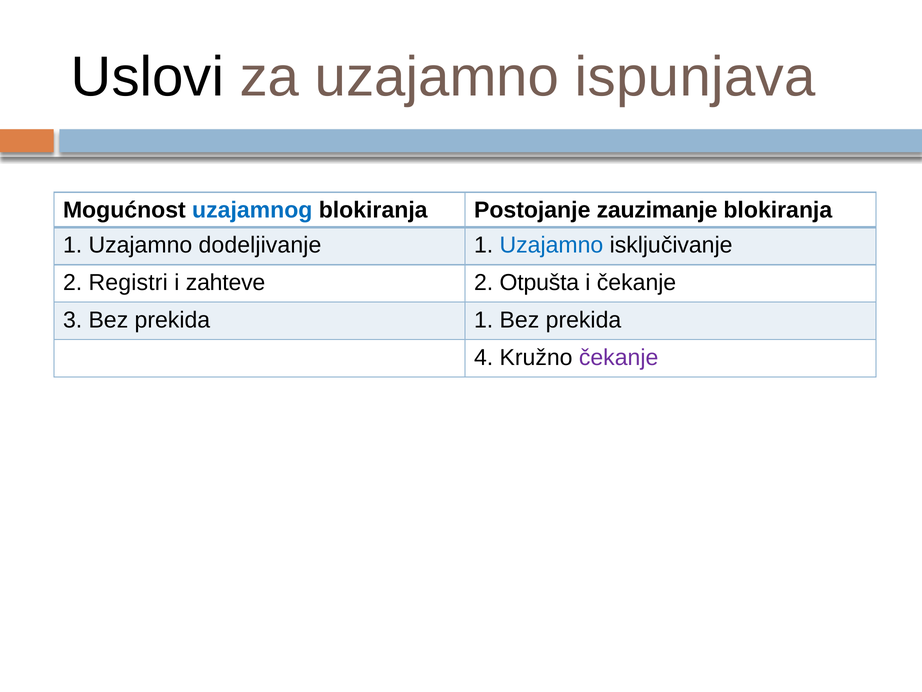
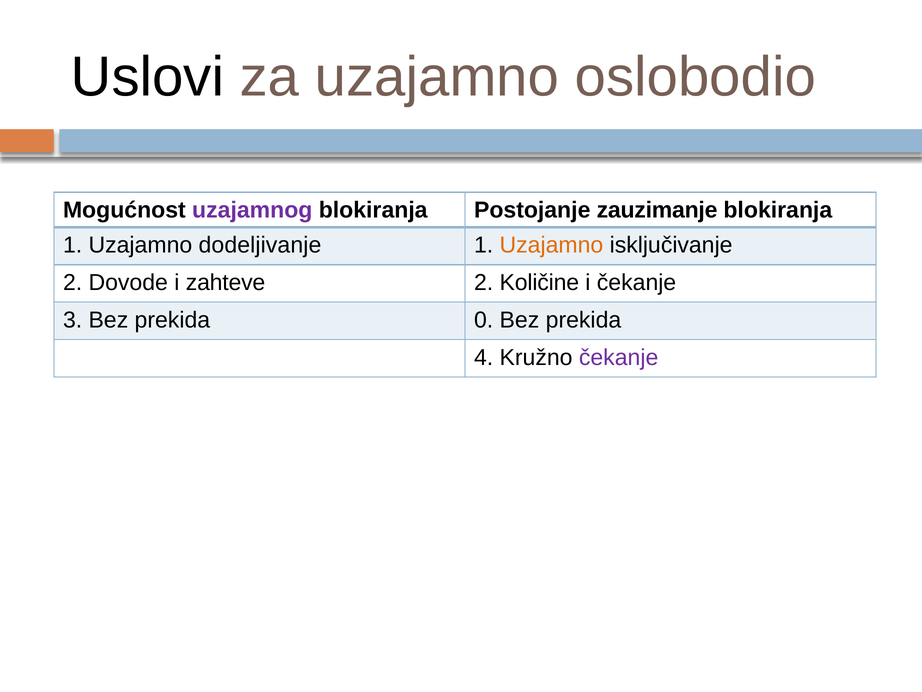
ispunjava: ispunjava -> oslobodio
uzajamnog colour: blue -> purple
Uzajamno at (551, 245) colour: blue -> orange
Registri: Registri -> Dovode
Otpušta: Otpušta -> Količine
prekida 1: 1 -> 0
